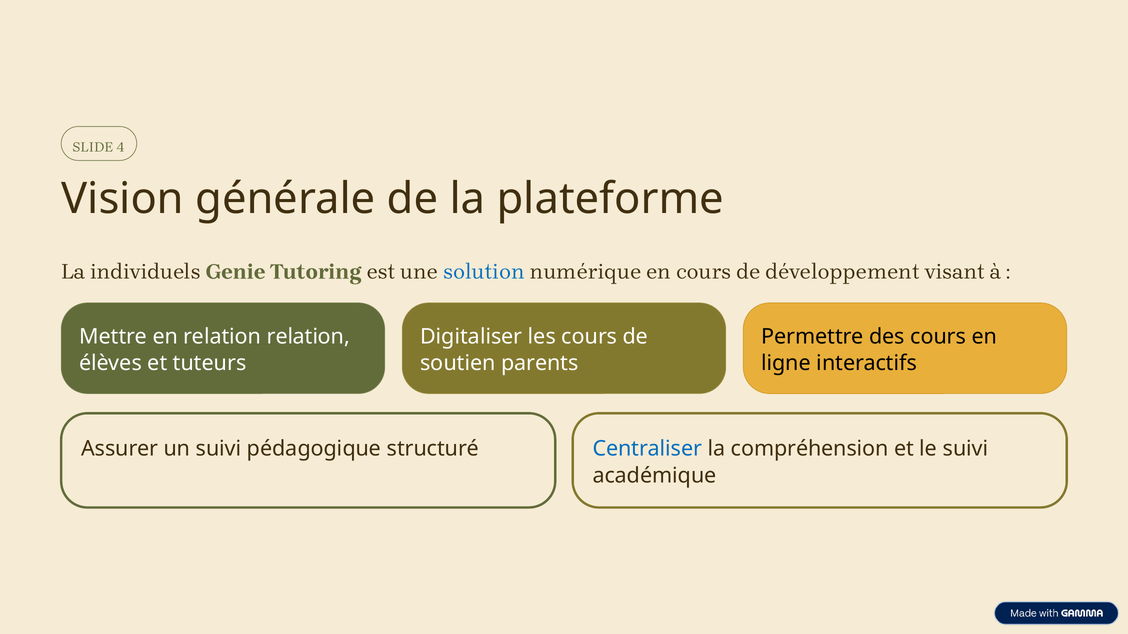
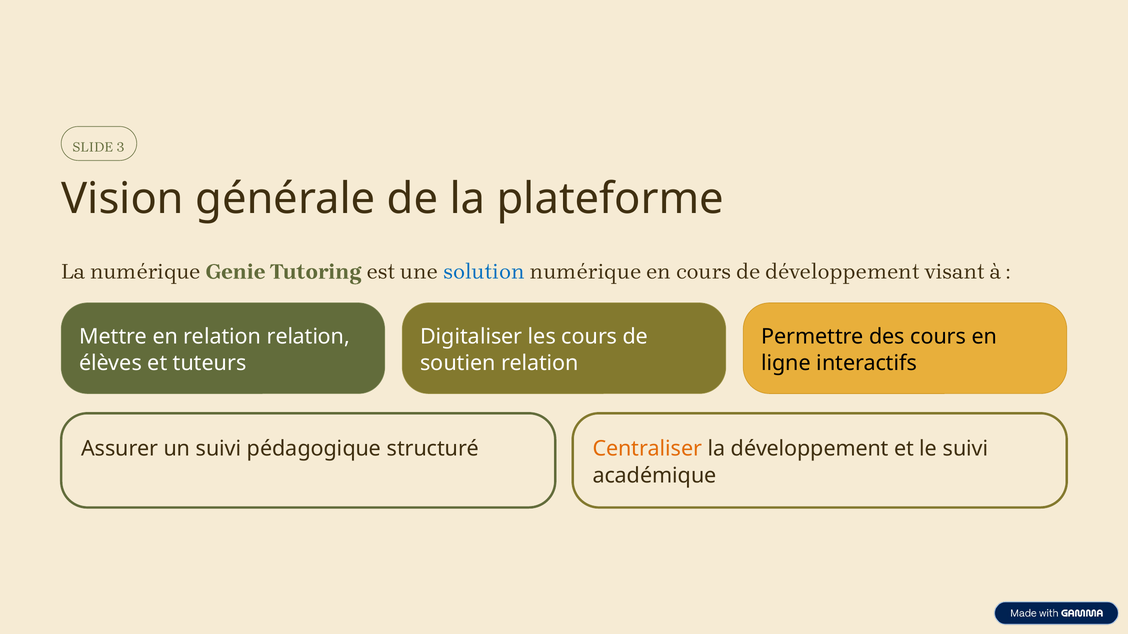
4: 4 -> 3
La individuels: individuels -> numérique
soutien parents: parents -> relation
Centraliser colour: blue -> orange
la compréhension: compréhension -> développement
